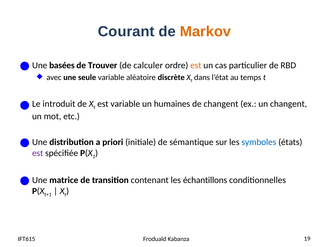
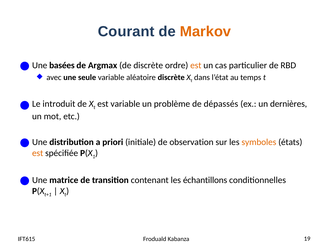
Trouver: Trouver -> Argmax
de calculer: calculer -> discrète
humaines: humaines -> problème
de changent: changent -> dépassés
un changent: changent -> dernières
sémantique: sémantique -> observation
symboles colour: blue -> orange
est at (38, 153) colour: purple -> orange
